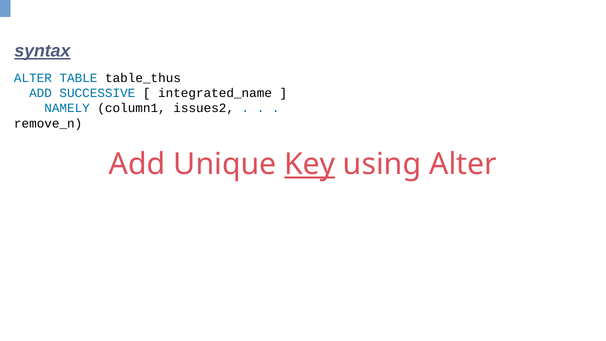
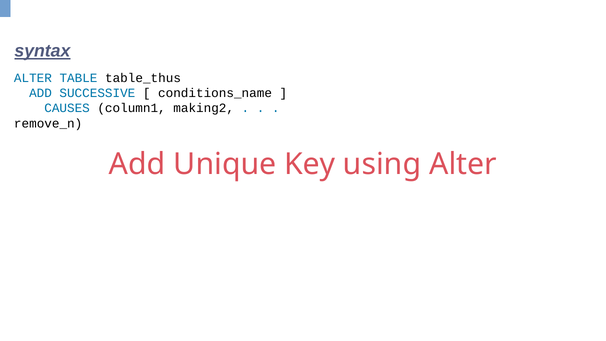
integrated_name: integrated_name -> conditions_name
NAMELY: NAMELY -> CAUSES
issues2: issues2 -> making2
Key underline: present -> none
